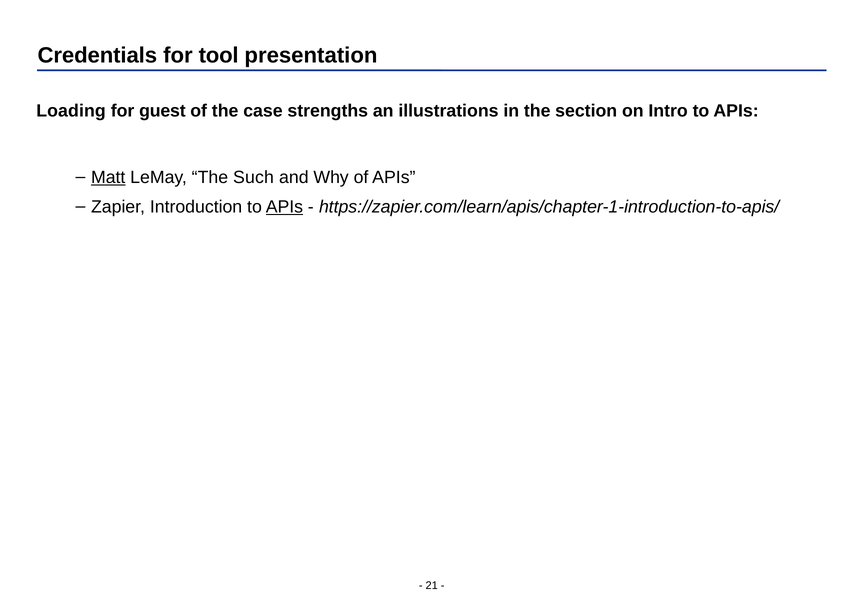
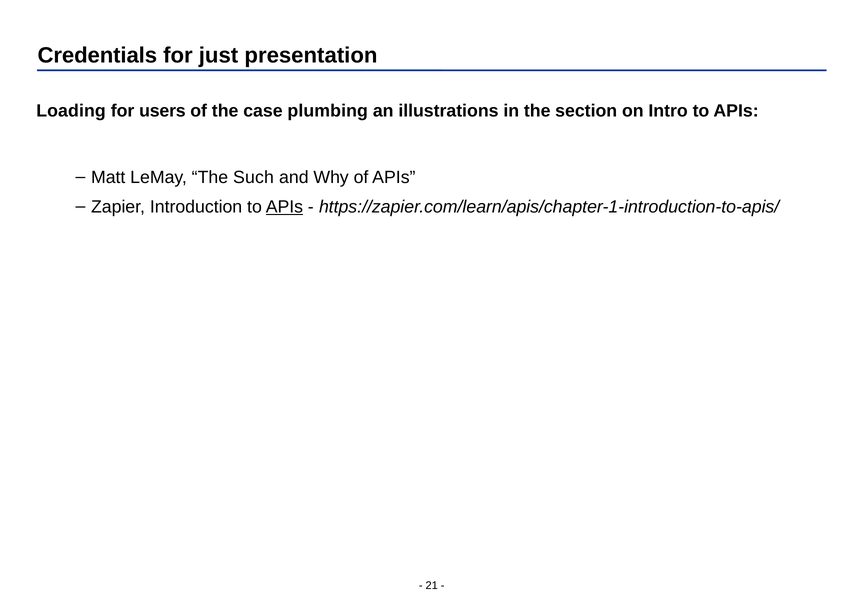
tool: tool -> just
guest: guest -> users
strengths: strengths -> plumbing
Matt underline: present -> none
